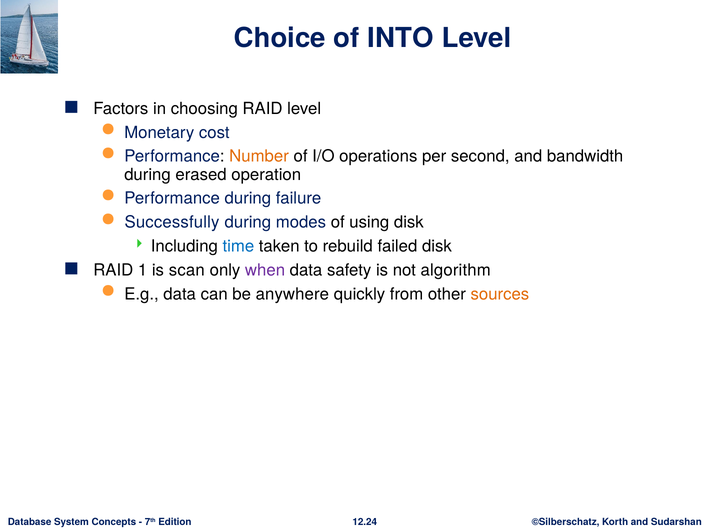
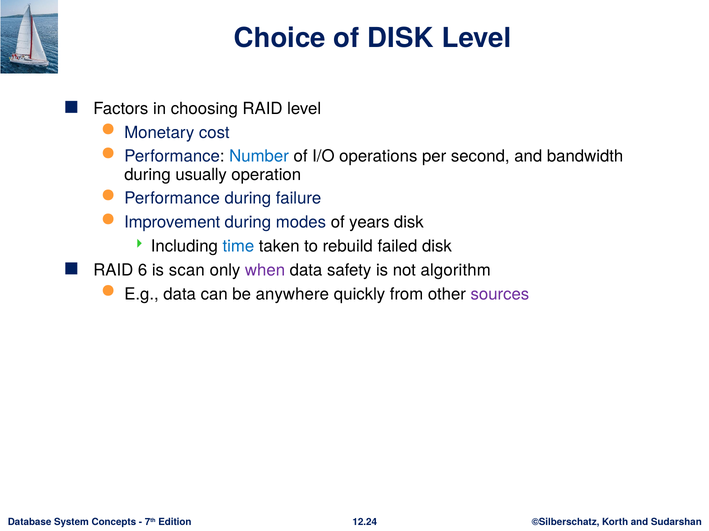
of INTO: INTO -> DISK
Number colour: orange -> blue
erased: erased -> usually
Successfully: Successfully -> Improvement
using: using -> years
1: 1 -> 6
sources colour: orange -> purple
